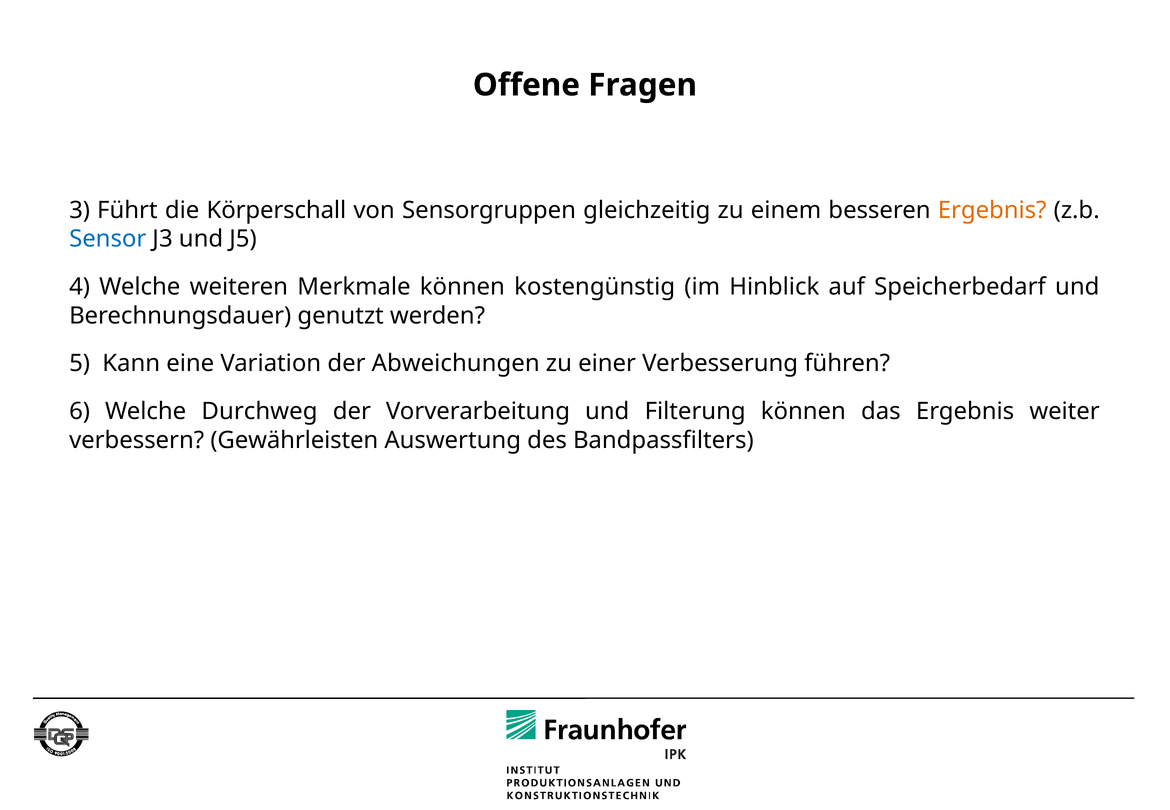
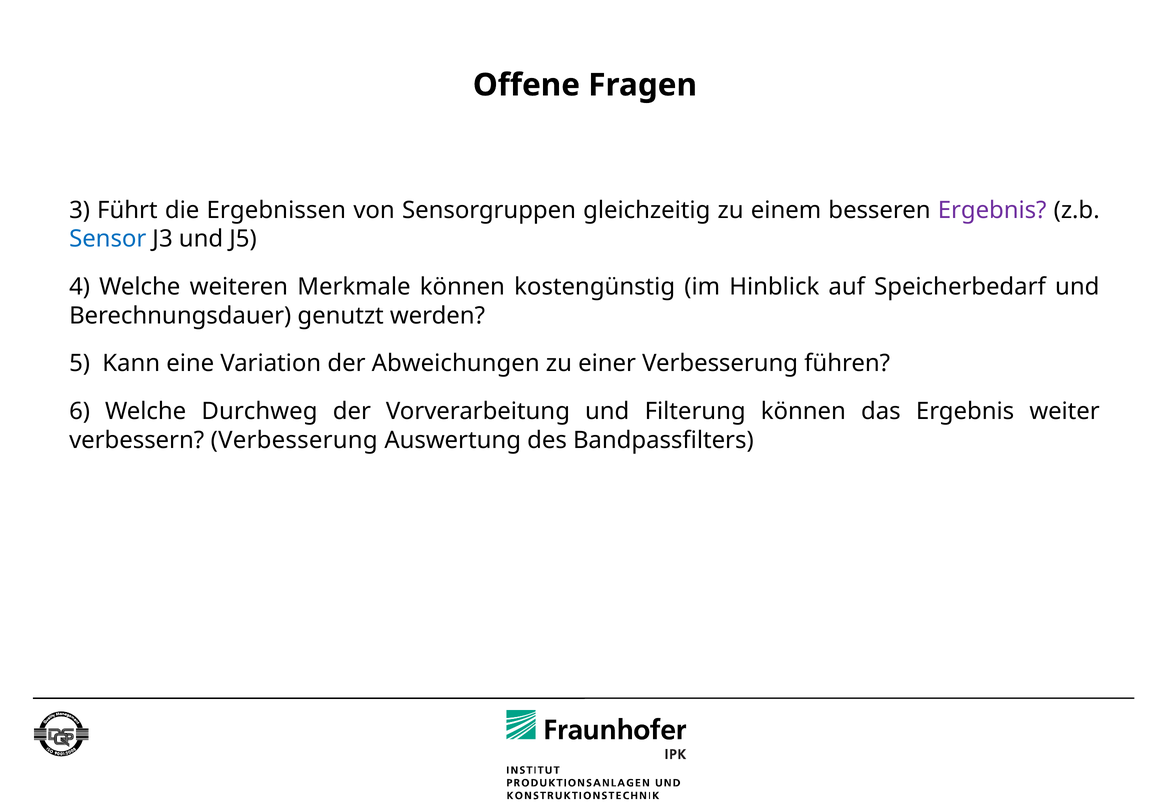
Körperschall: Körperschall -> Ergebnissen
Ergebnis at (992, 210) colour: orange -> purple
verbessern Gewährleisten: Gewährleisten -> Verbesserung
